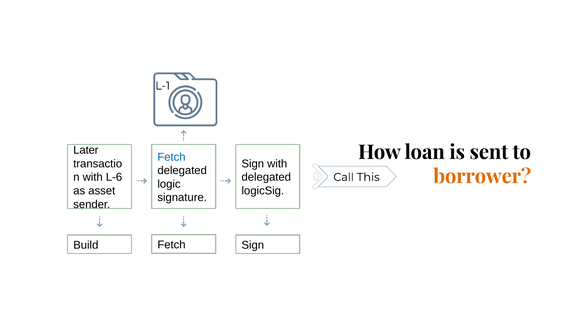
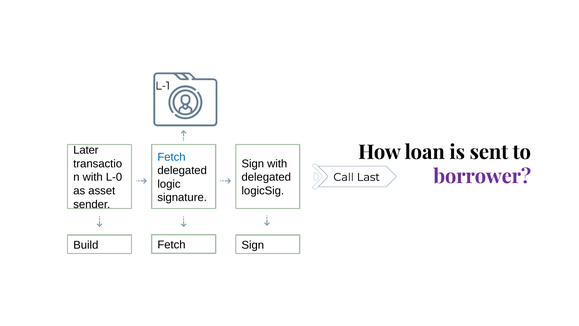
borrower colour: orange -> purple
L-6: L-6 -> L-0
This: This -> Last
